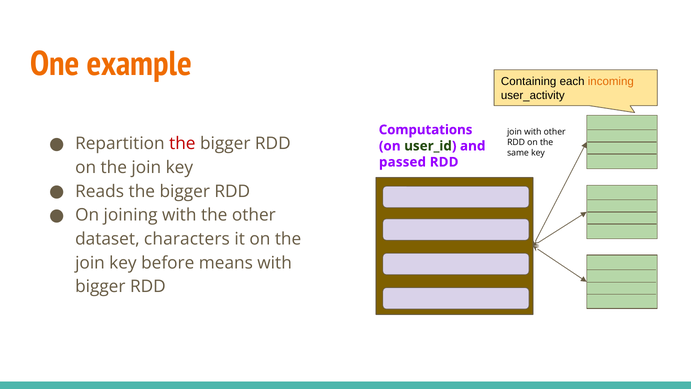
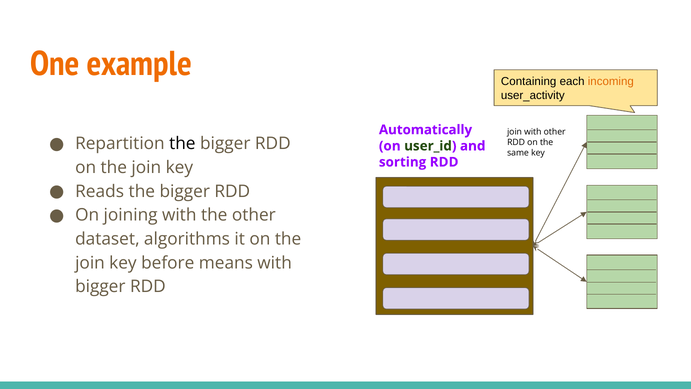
Computations: Computations -> Automatically
the at (182, 144) colour: red -> black
passed: passed -> sorting
characters: characters -> algorithms
